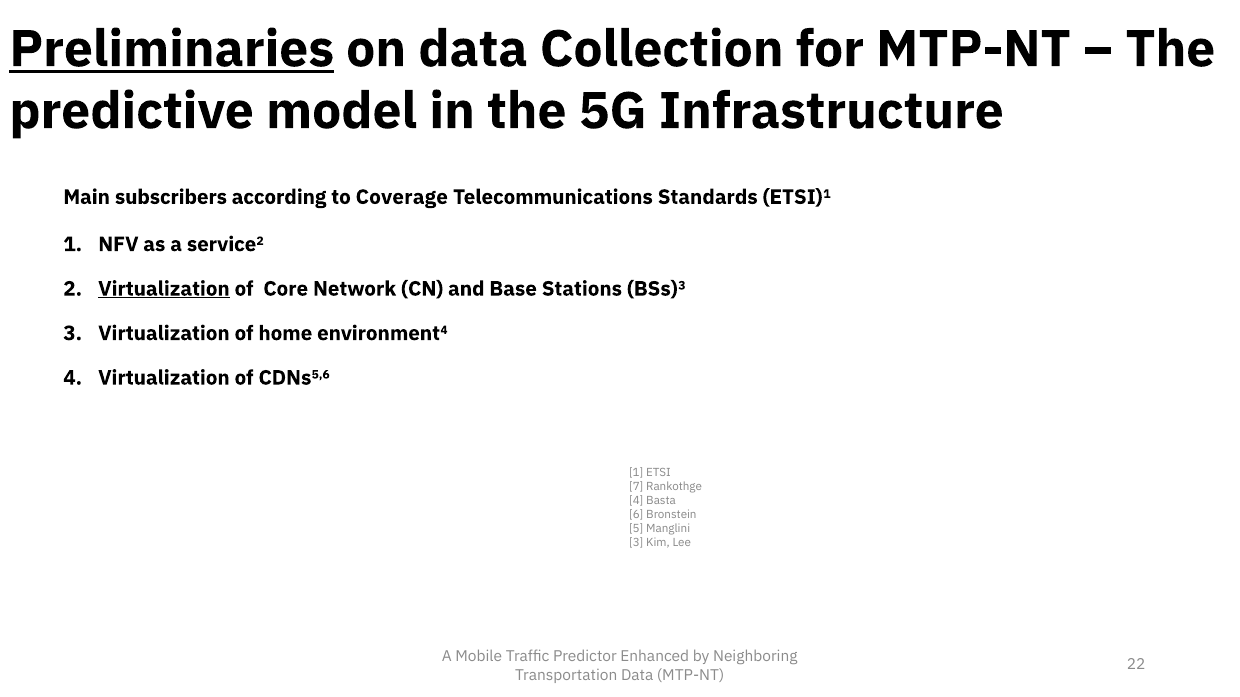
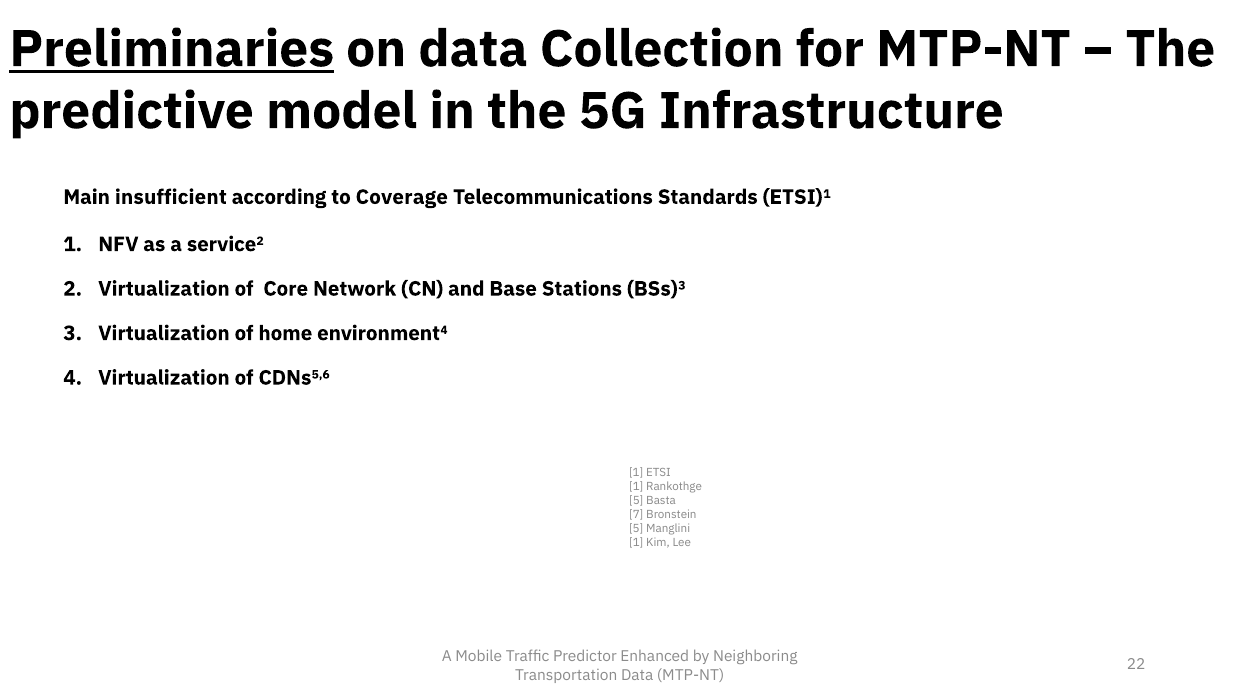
subscribers: subscribers -> insufficient
Virtualization at (164, 289) underline: present -> none
7 at (636, 487): 7 -> 1
4 at (636, 501): 4 -> 5
6: 6 -> 7
3 at (636, 543): 3 -> 1
